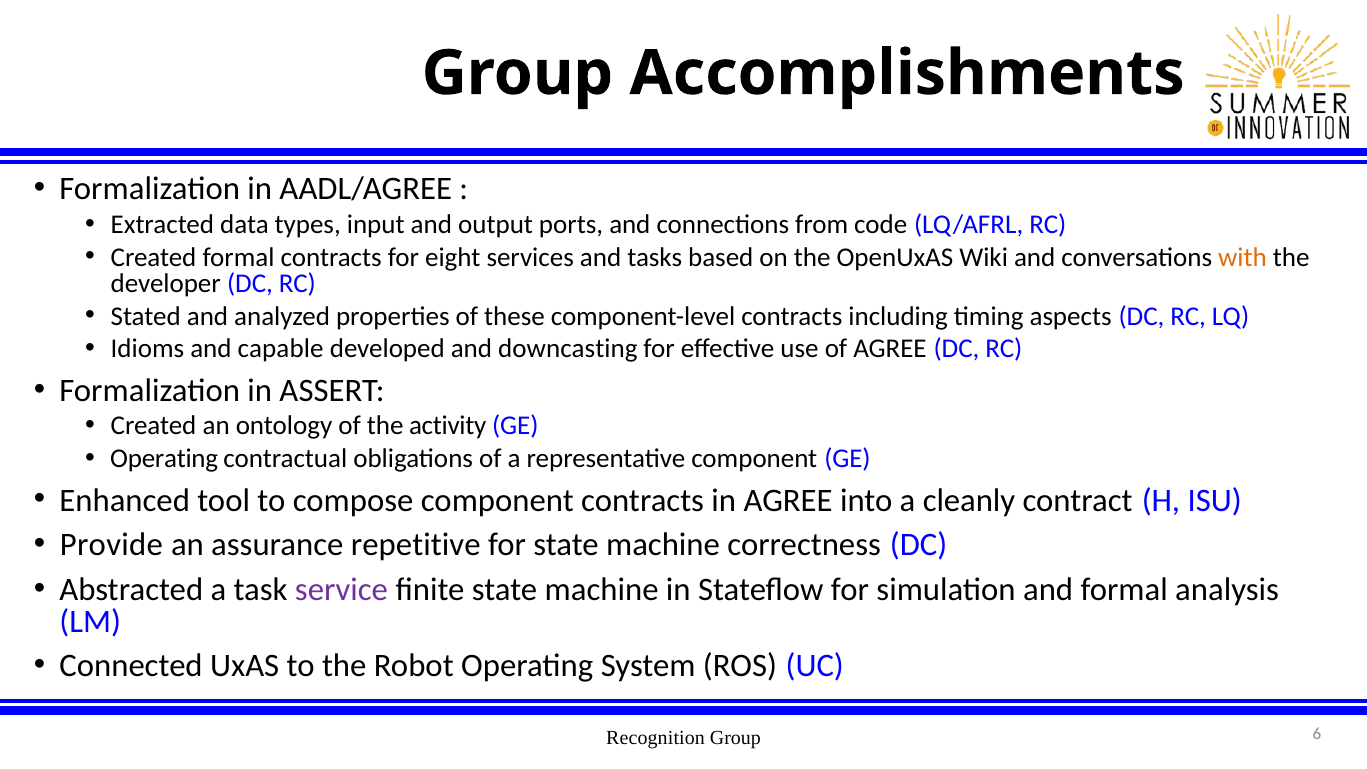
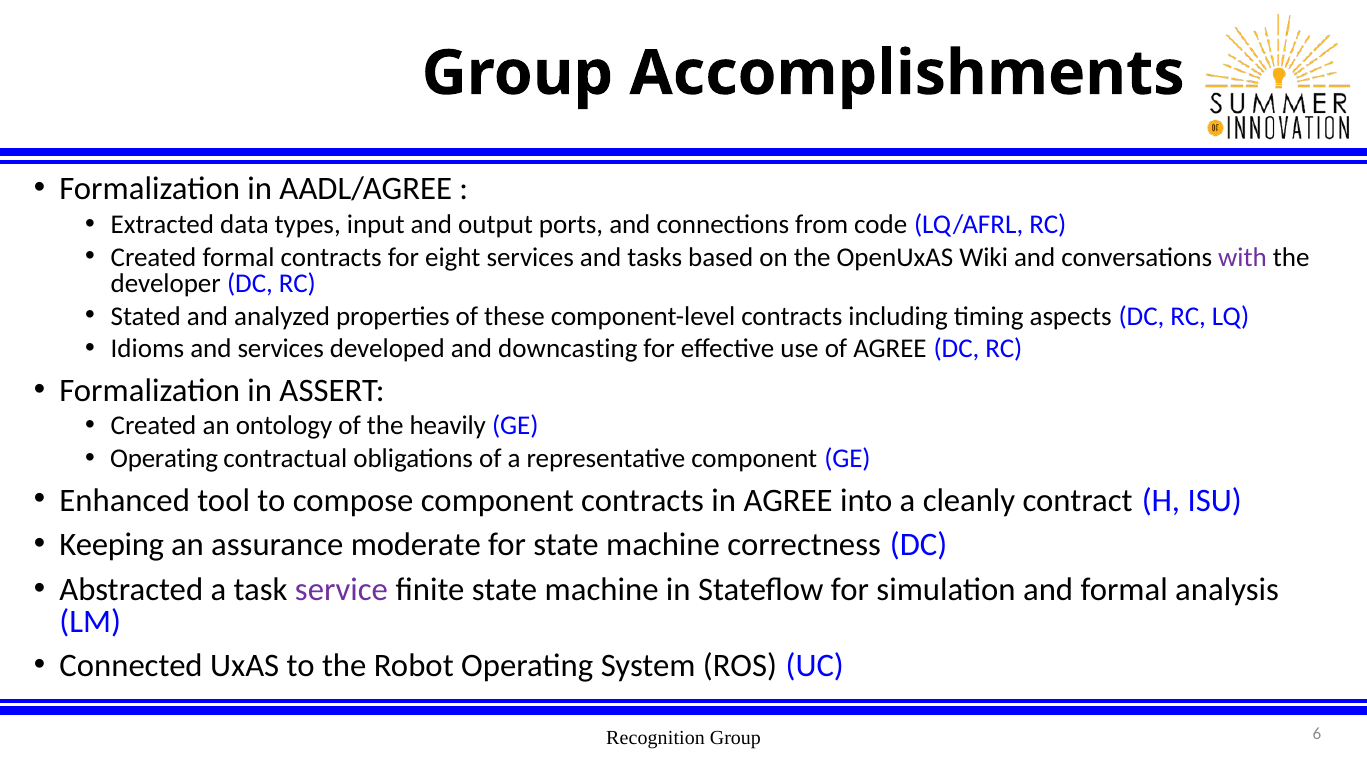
with colour: orange -> purple
and capable: capable -> services
activity: activity -> heavily
Provide: Provide -> Keeping
repetitive: repetitive -> moderate
